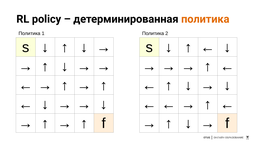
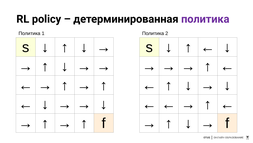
политика at (205, 19) colour: orange -> purple
